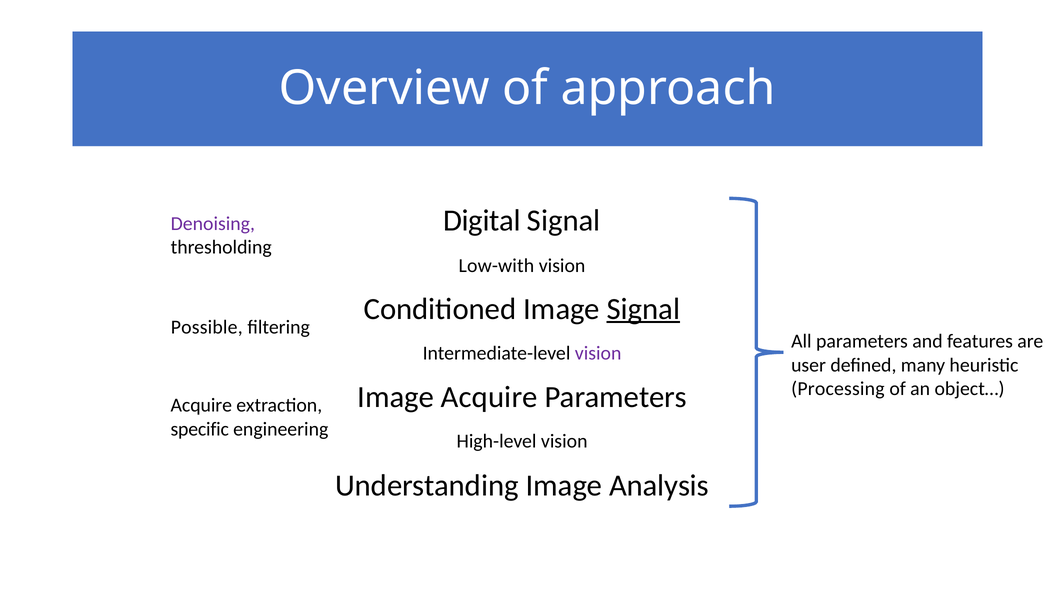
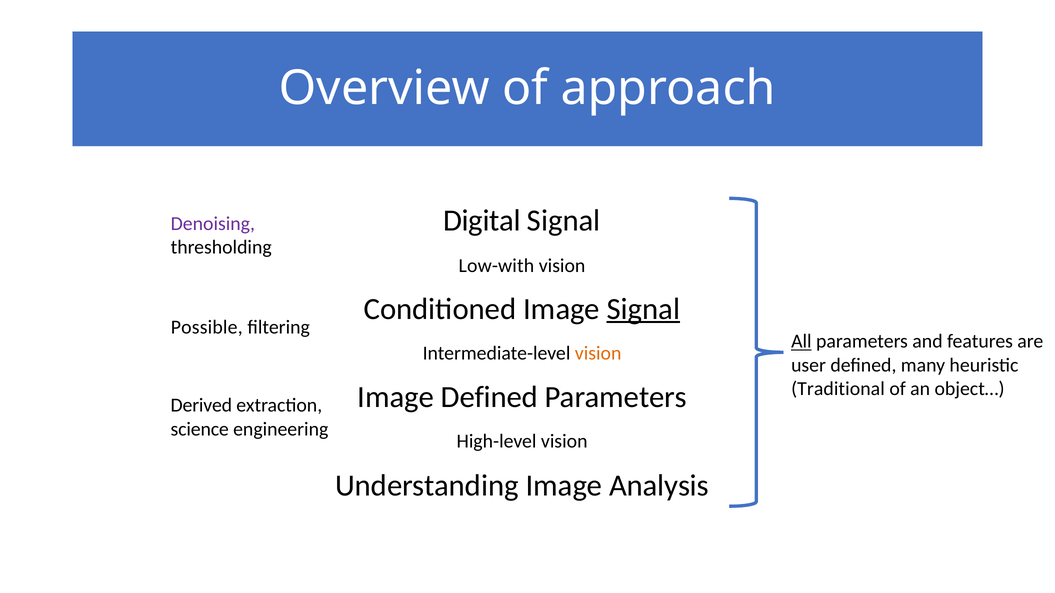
All underline: none -> present
vision at (598, 354) colour: purple -> orange
Processing: Processing -> Traditional
Image Acquire: Acquire -> Defined
Acquire at (201, 406): Acquire -> Derived
specific: specific -> science
